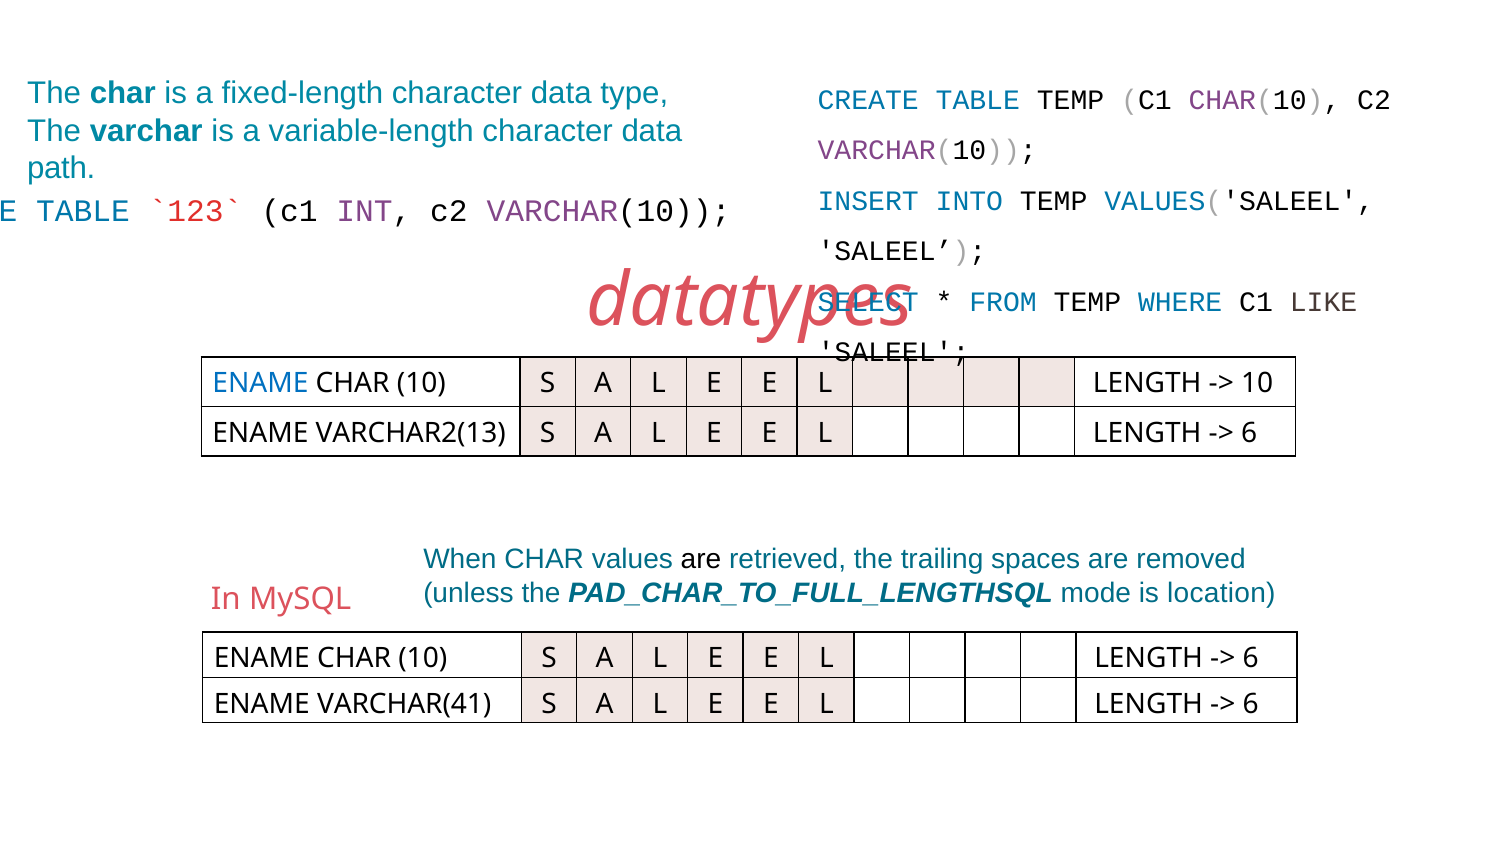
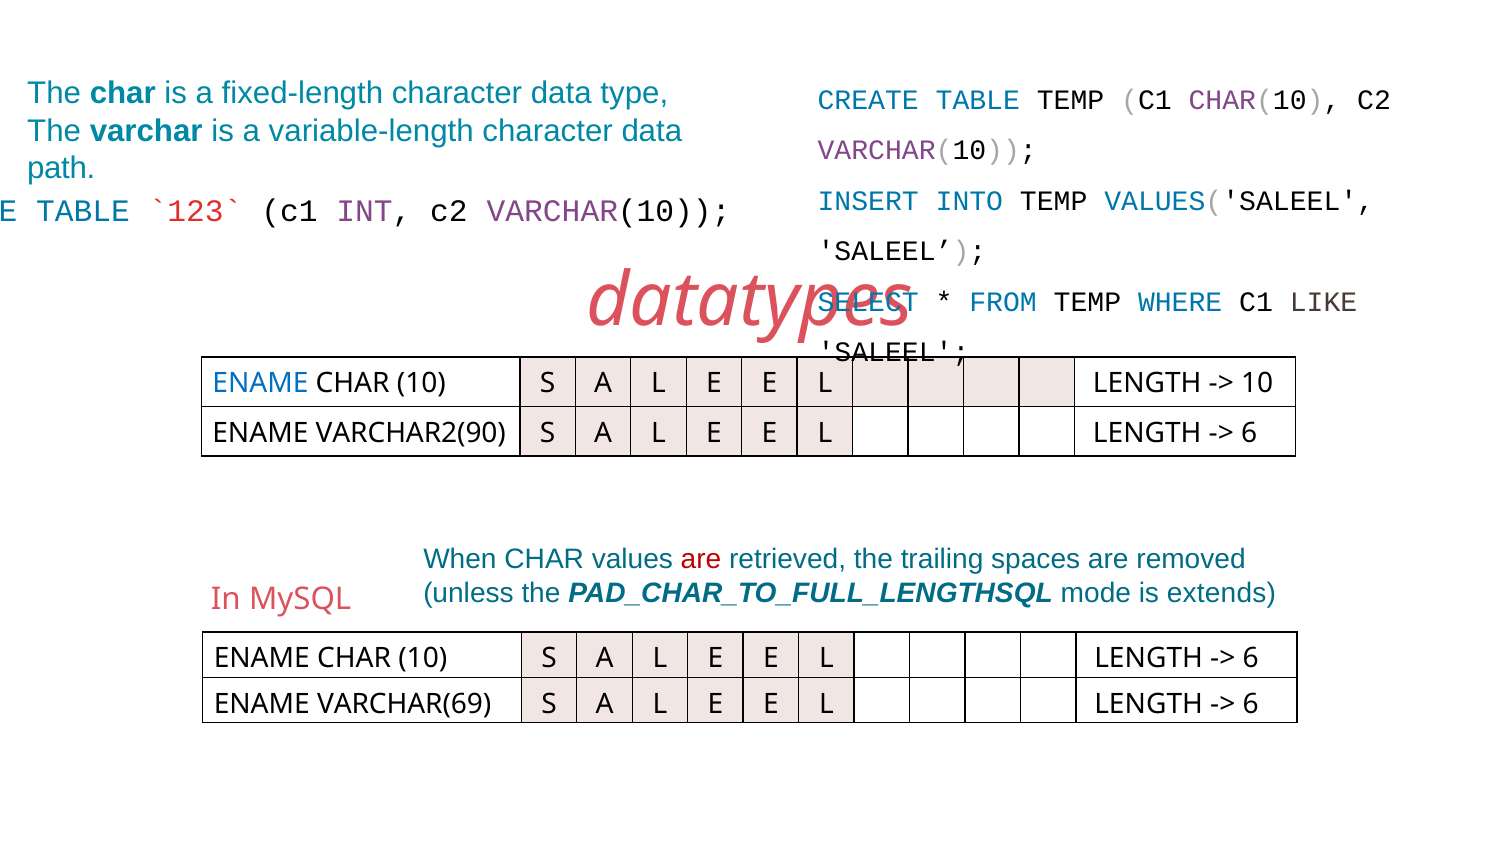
VARCHAR2(13: VARCHAR2(13 -> VARCHAR2(90
are at (701, 560) colour: black -> red
location: location -> extends
VARCHAR(41: VARCHAR(41 -> VARCHAR(69
